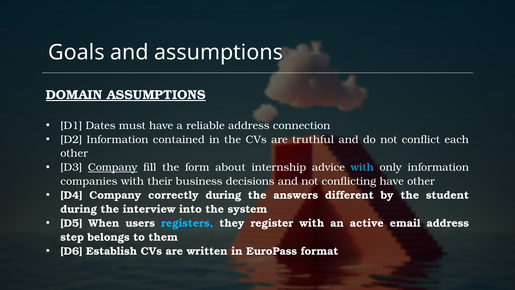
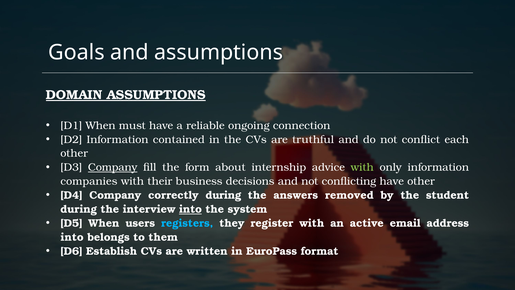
D1 Dates: Dates -> When
reliable address: address -> ongoing
with at (362, 167) colour: light blue -> light green
different: different -> removed
into at (190, 209) underline: none -> present
step at (72, 237): step -> into
